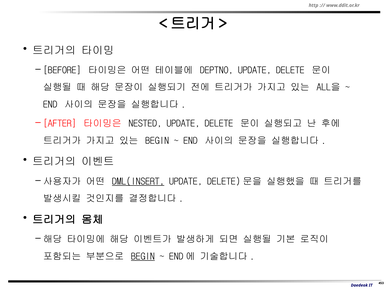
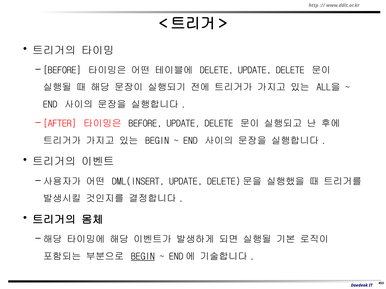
DEPTNO at (217, 70): DEPTNO -> DELETE
NESTED at (145, 124): NESTED -> BEFORE
DML(INSERT underline: present -> none
